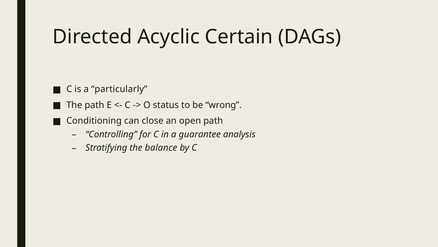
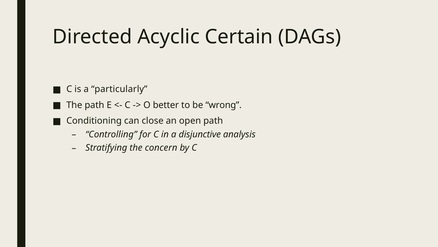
status: status -> better
guarantee: guarantee -> disjunctive
balance: balance -> concern
